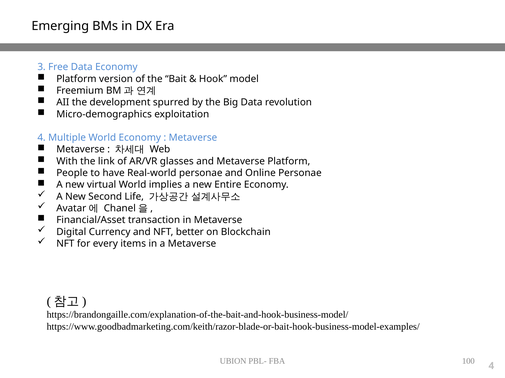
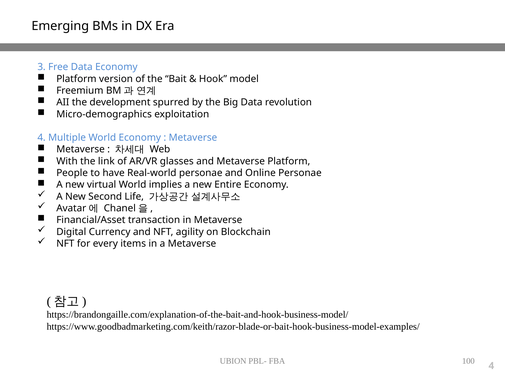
better: better -> agility
